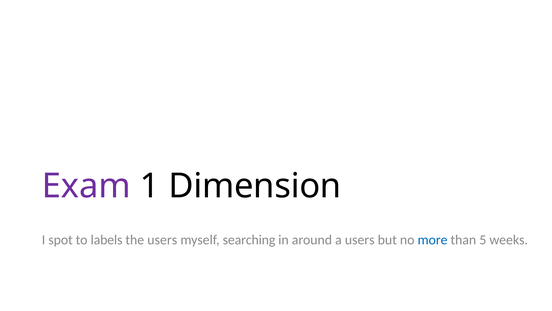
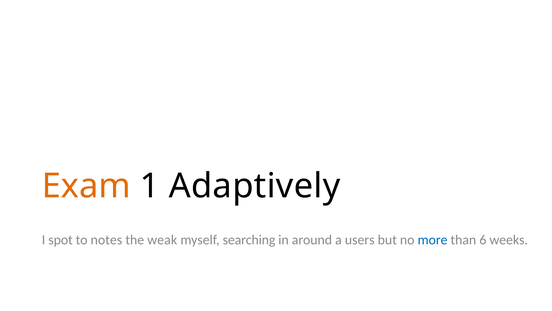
Exam colour: purple -> orange
Dimension: Dimension -> Adaptively
labels: labels -> notes
the users: users -> weak
5: 5 -> 6
